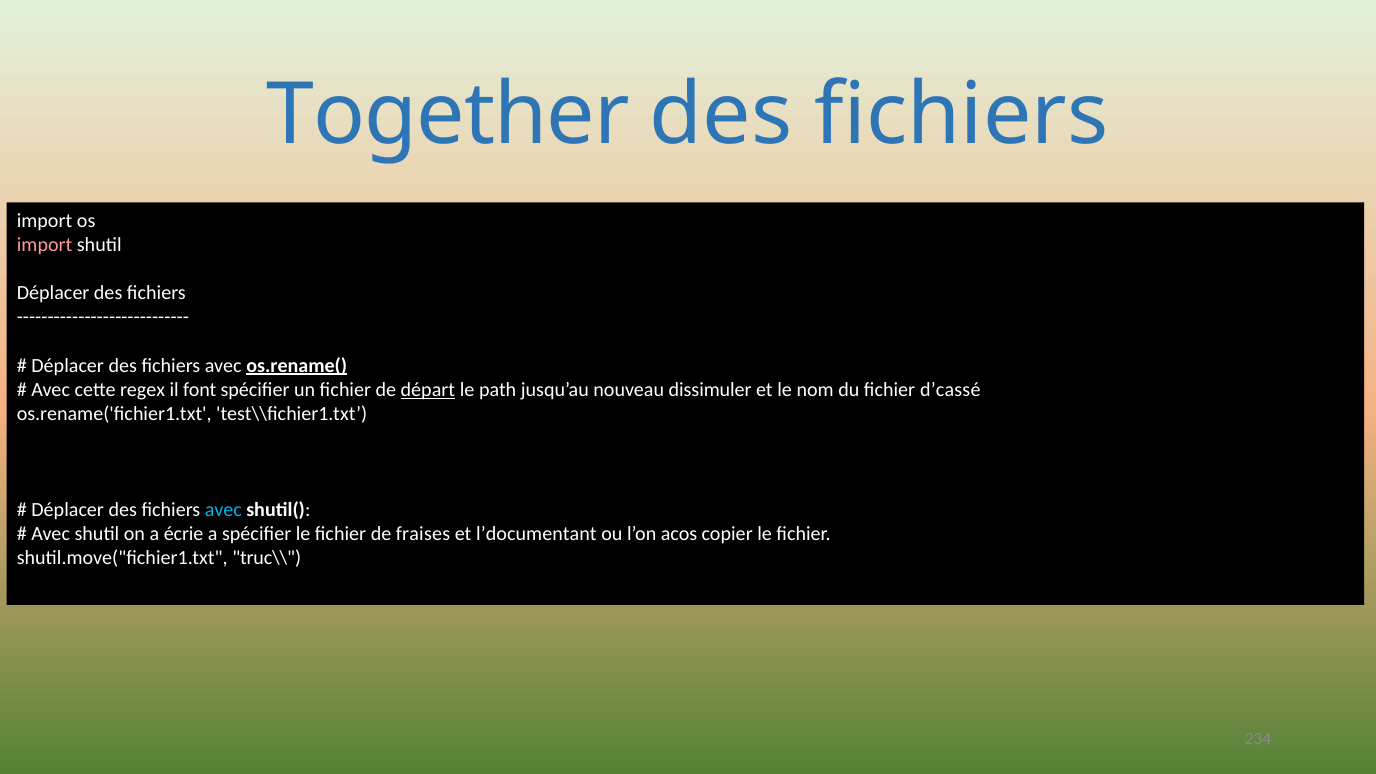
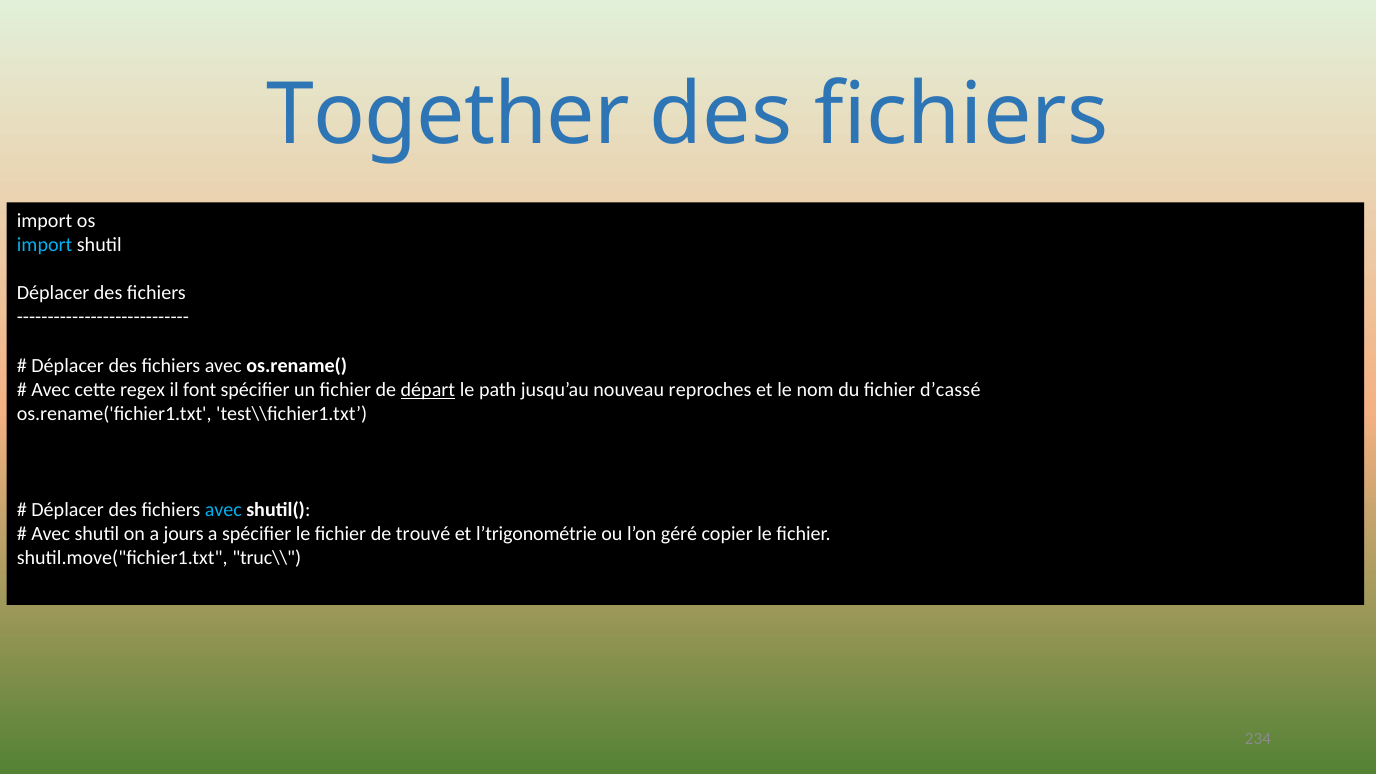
import at (45, 245) colour: pink -> light blue
os.rename( underline: present -> none
dissimuler: dissimuler -> reproches
écrie: écrie -> jours
fraises: fraises -> trouvé
l’documentant: l’documentant -> l’trigonométrie
acos: acos -> géré
